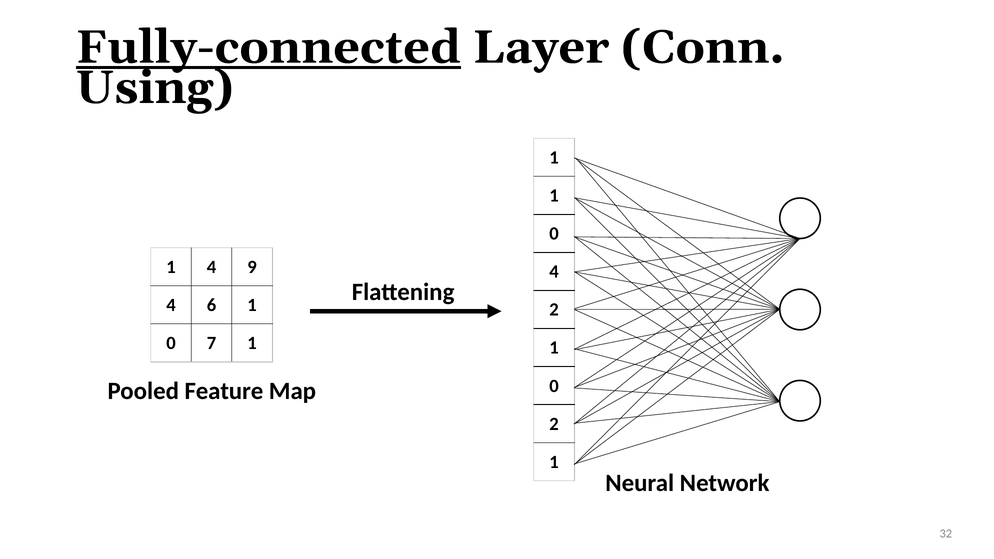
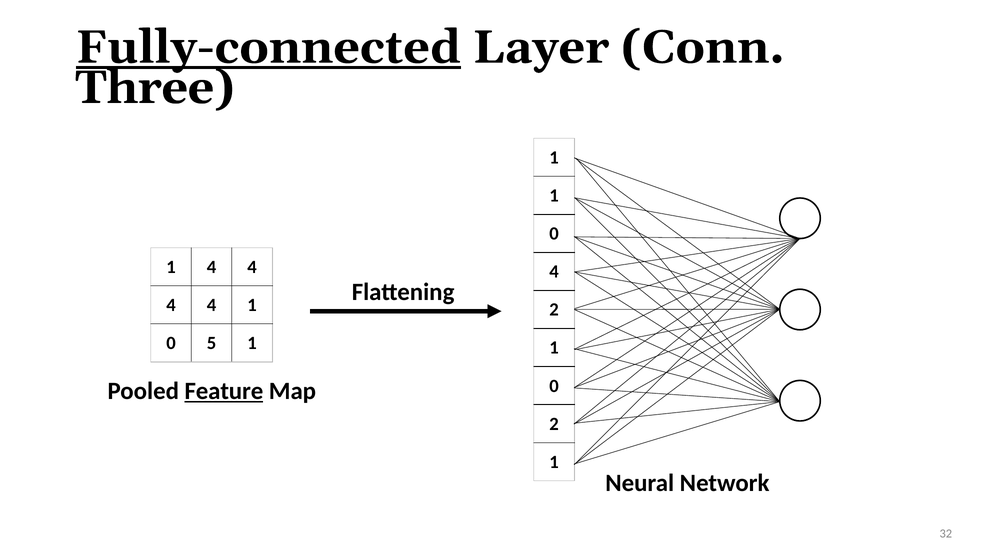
Using: Using -> Three
1 4 9: 9 -> 4
6 at (212, 305): 6 -> 4
7: 7 -> 5
Feature underline: none -> present
